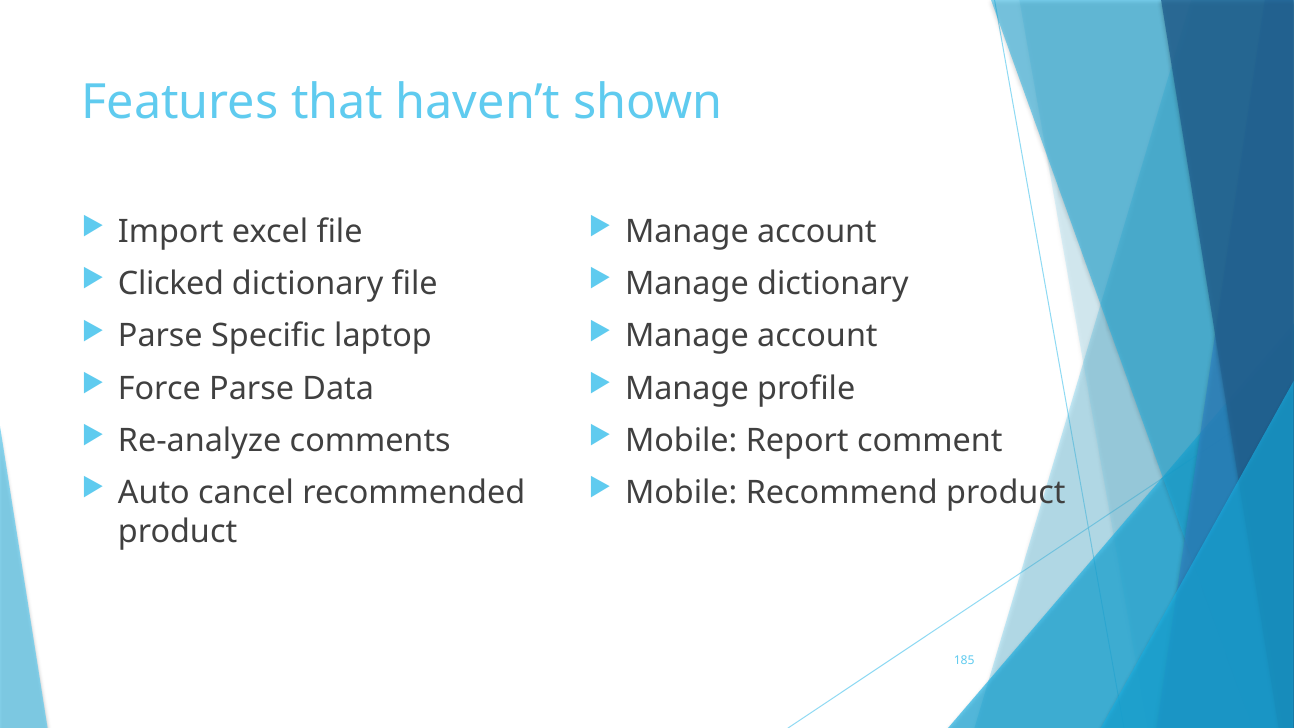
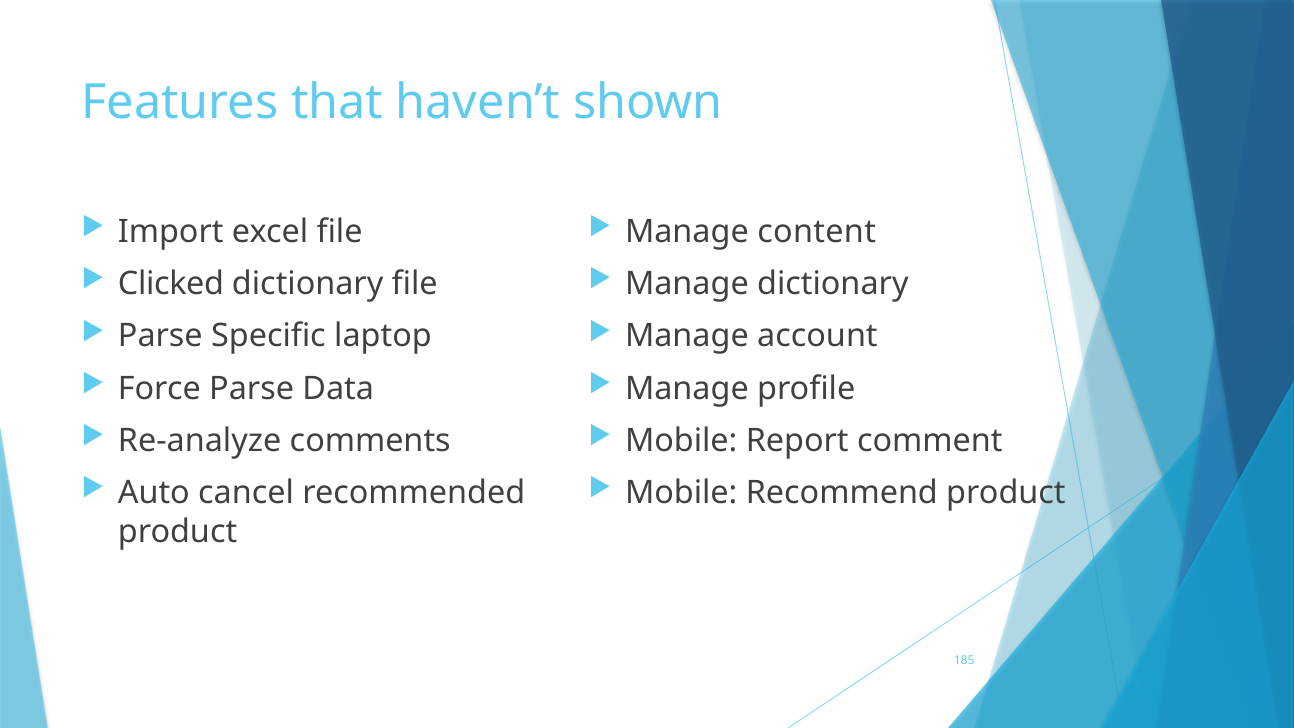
account at (817, 231): account -> content
